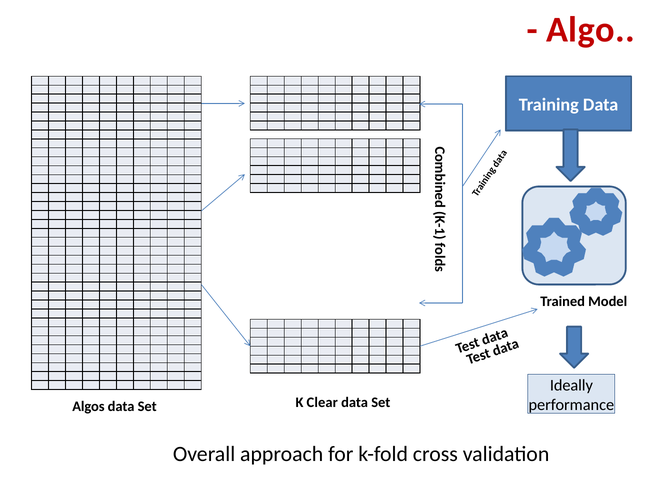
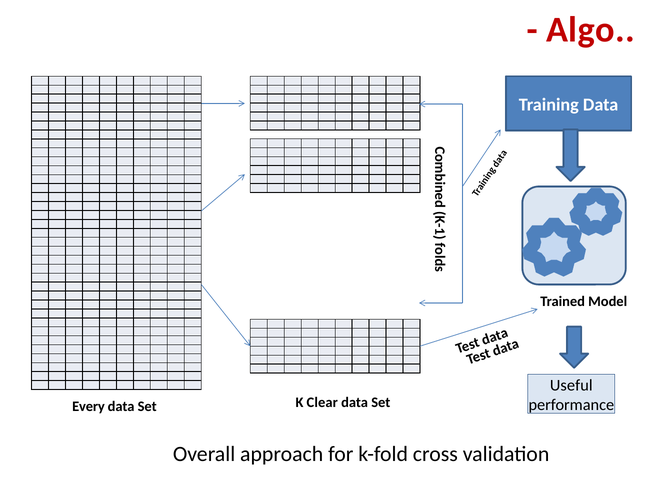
Ideally: Ideally -> Useful
Algos: Algos -> Every
